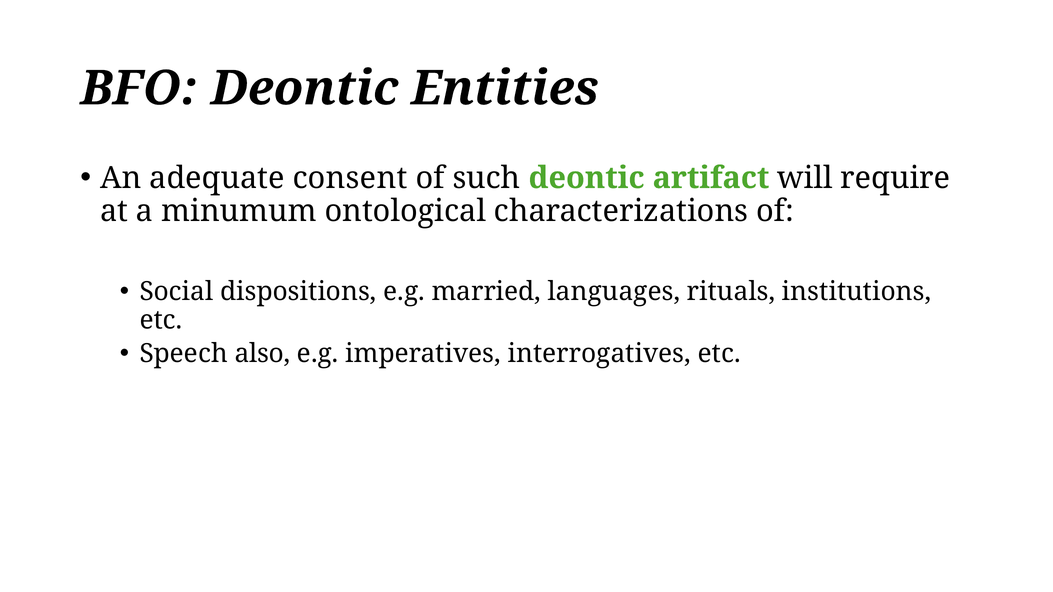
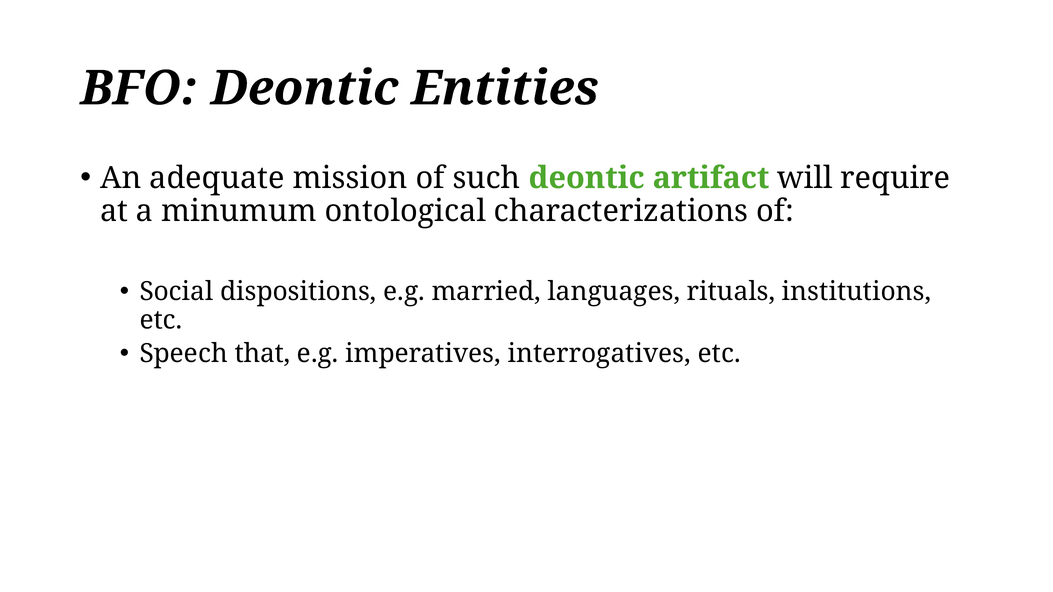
consent: consent -> mission
also: also -> that
